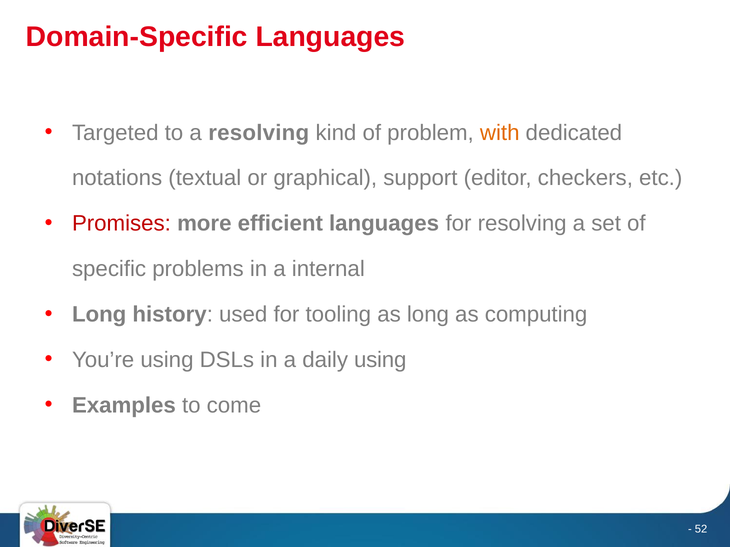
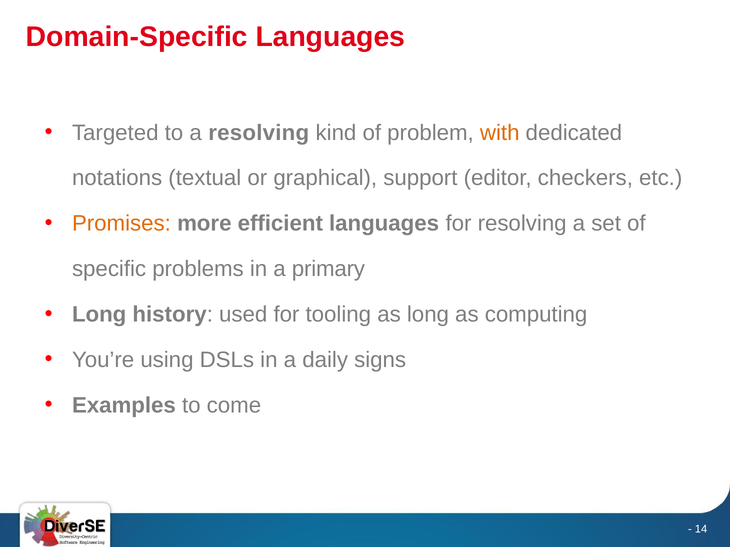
Promises colour: red -> orange
internal: internal -> primary
daily using: using -> signs
52: 52 -> 14
